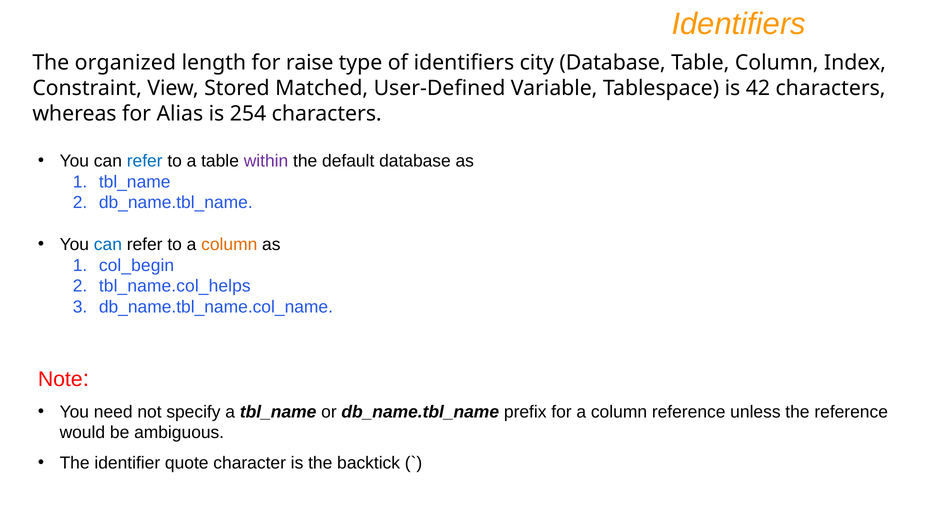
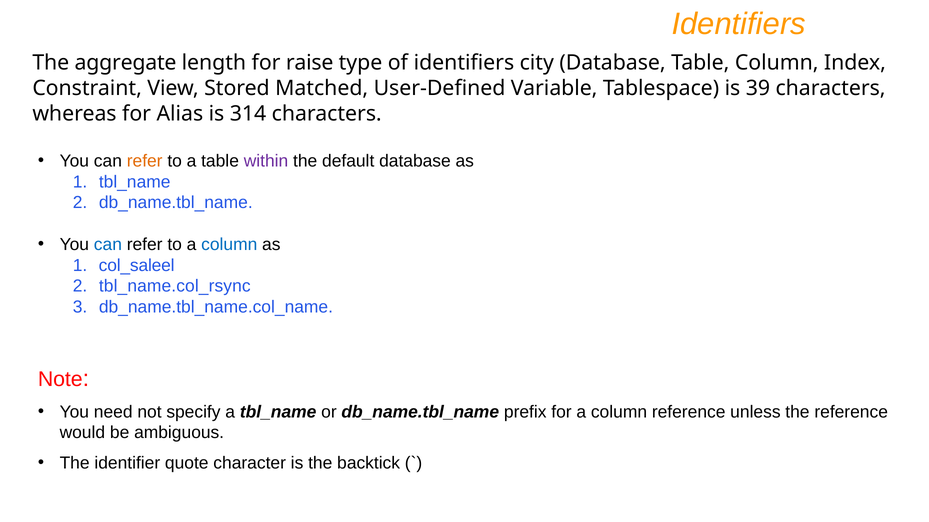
organized: organized -> aggregate
42: 42 -> 39
254: 254 -> 314
refer at (145, 161) colour: blue -> orange
column at (229, 245) colour: orange -> blue
col_begin: col_begin -> col_saleel
tbl_name.col_helps: tbl_name.col_helps -> tbl_name.col_rsync
